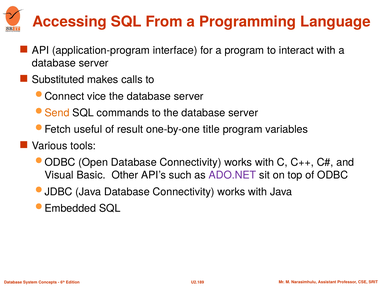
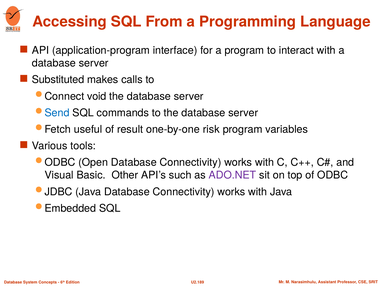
vice: vice -> void
Send colour: orange -> blue
title: title -> risk
